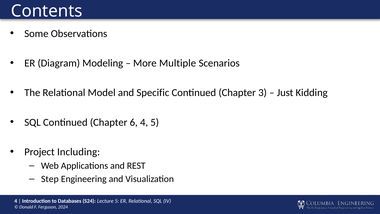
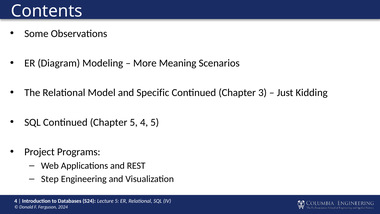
Multiple: Multiple -> Meaning
Chapter 6: 6 -> 5
Including: Including -> Programs
